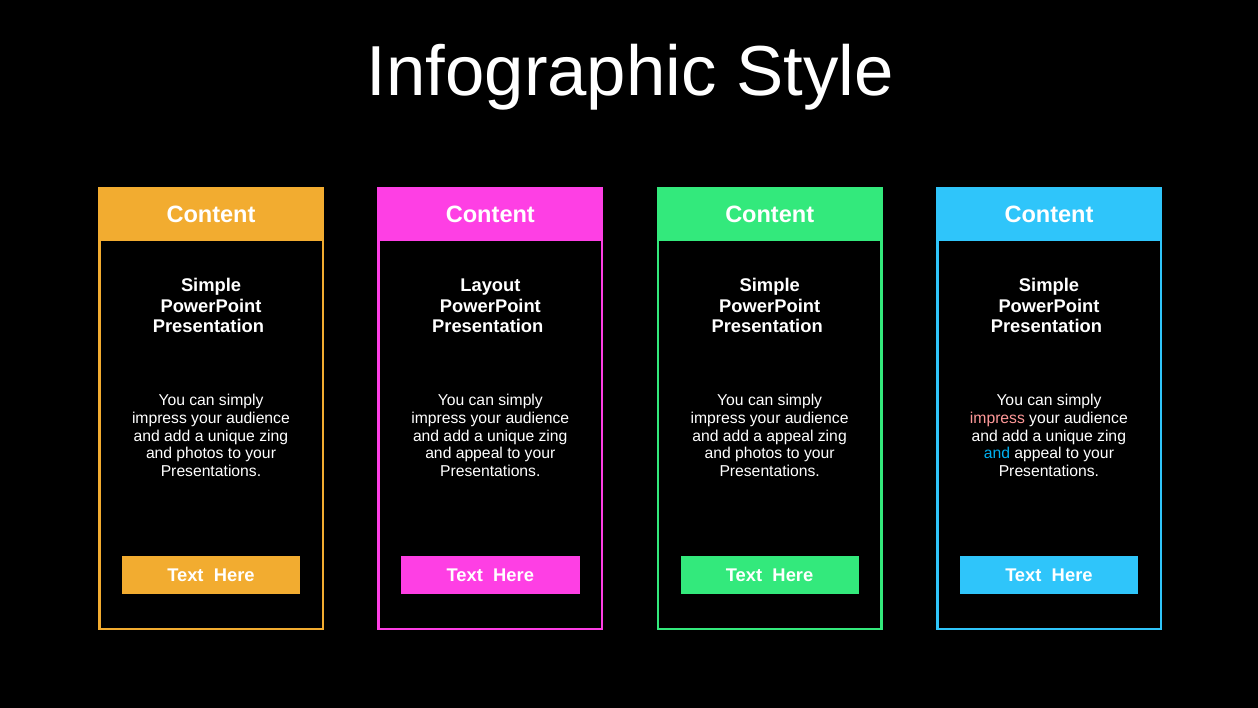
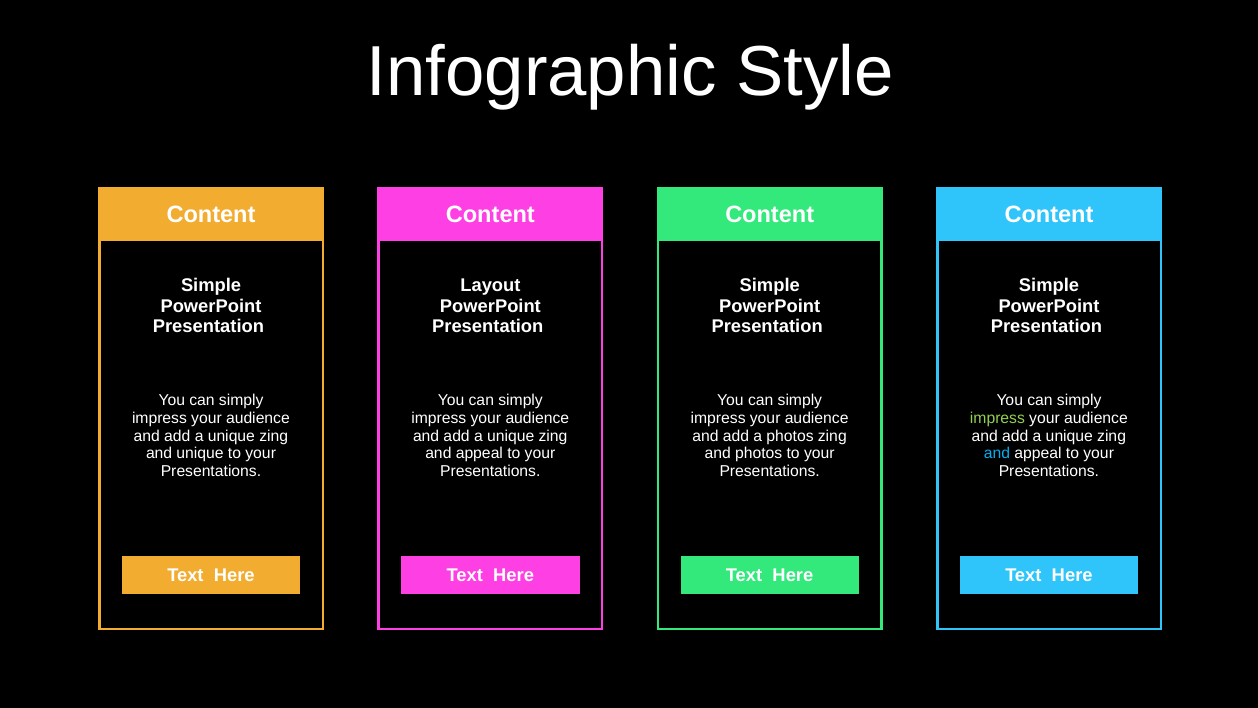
impress at (997, 418) colour: pink -> light green
a appeal: appeal -> photos
photos at (200, 453): photos -> unique
